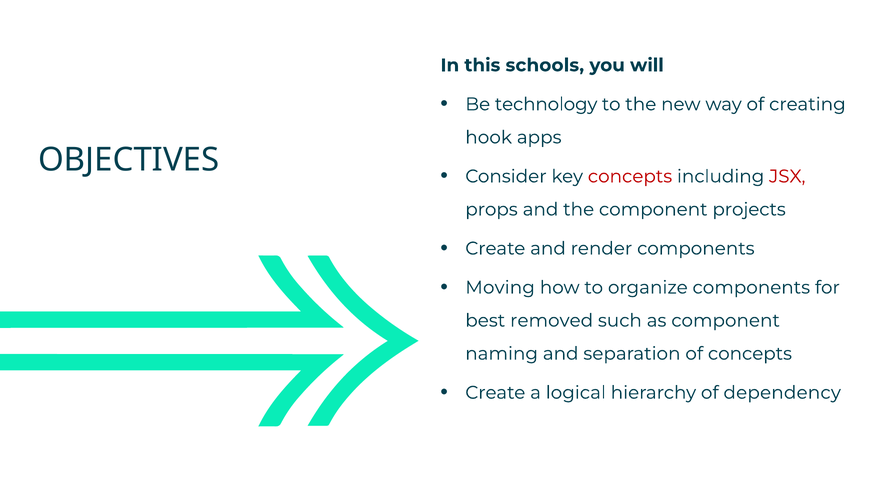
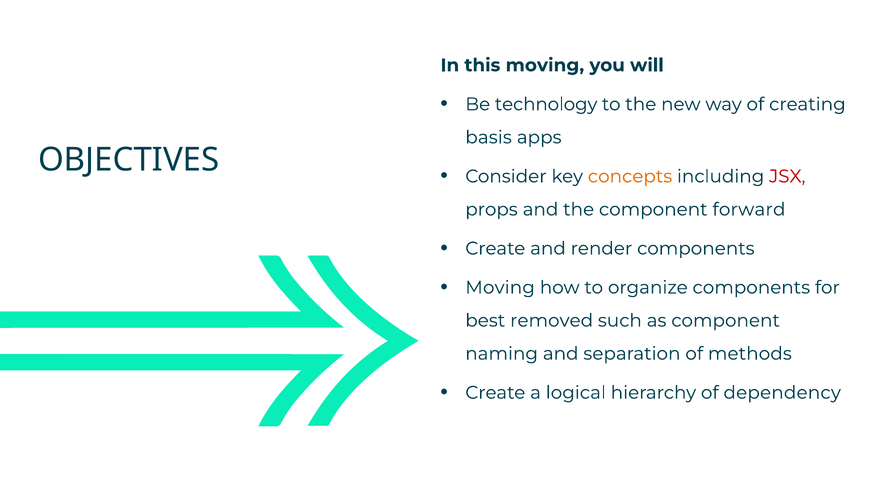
this schools: schools -> moving
hook: hook -> basis
concepts at (630, 176) colour: red -> orange
projects: projects -> forward
of concepts: concepts -> methods
